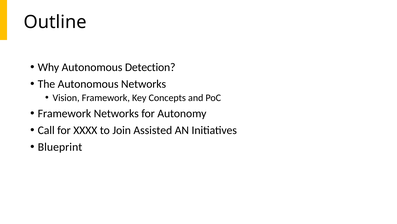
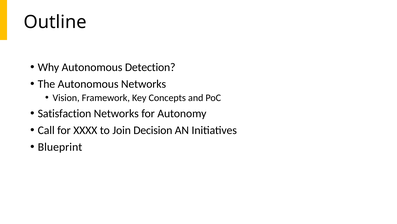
Framework at (64, 113): Framework -> Satisfaction
Assisted: Assisted -> Decision
